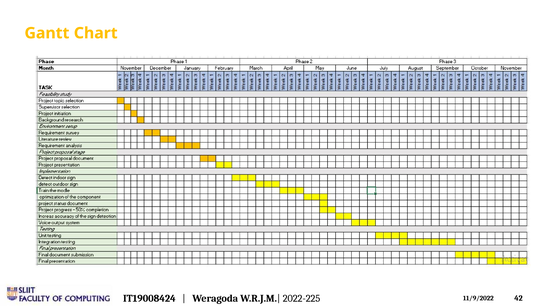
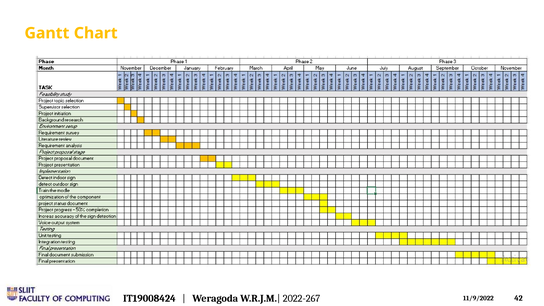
2022-225: 2022-225 -> 2022-267
